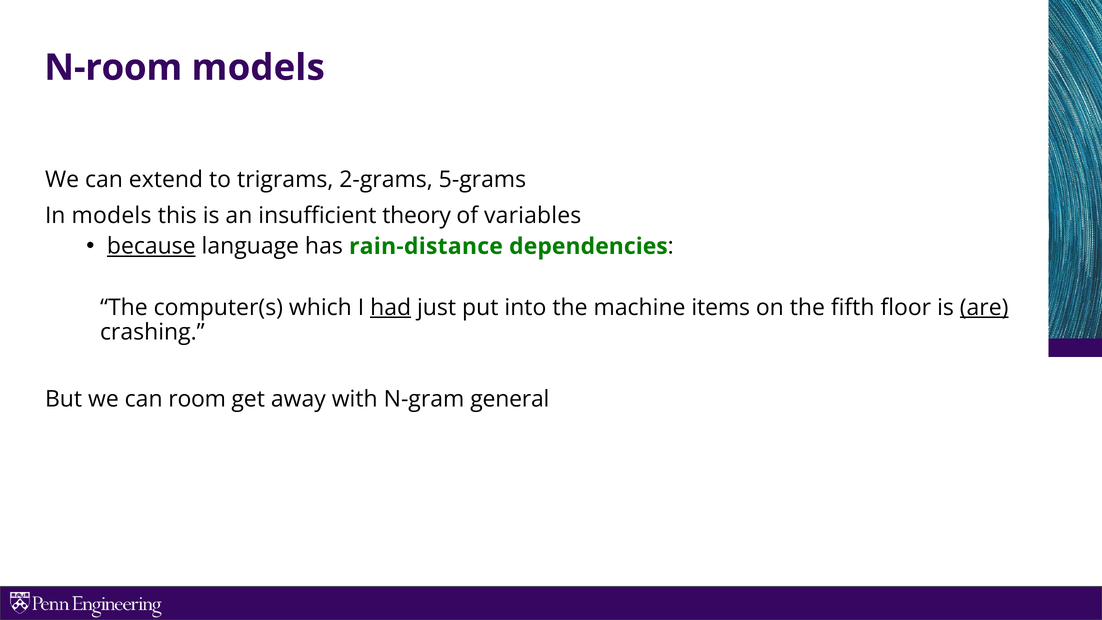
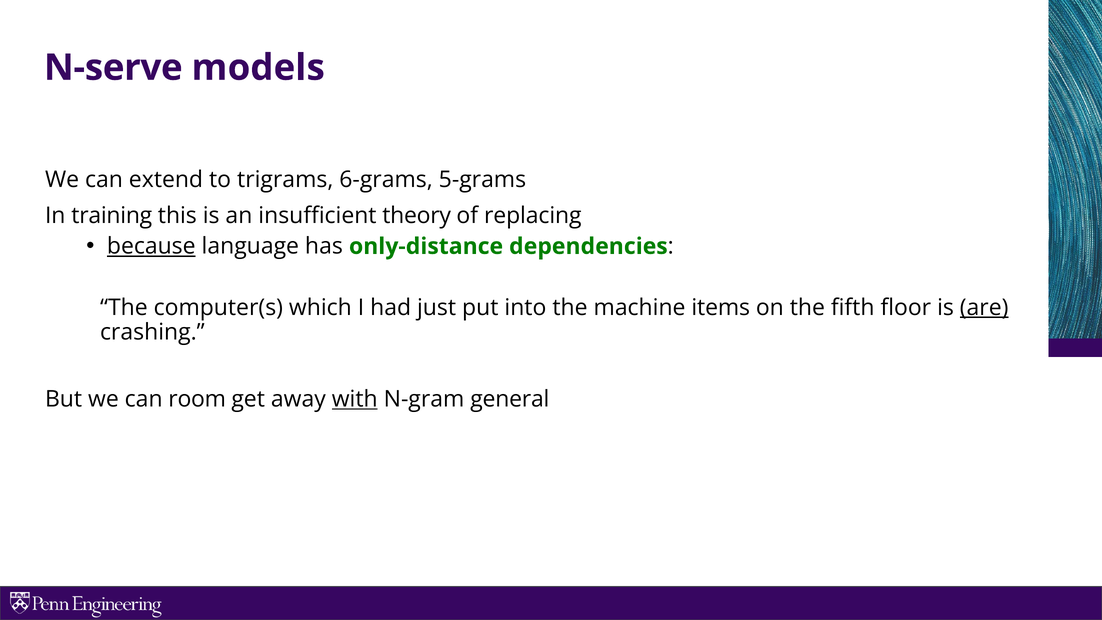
N-room: N-room -> N-serve
2-grams: 2-grams -> 6-grams
In models: models -> training
variables: variables -> replacing
rain-distance: rain-distance -> only-distance
had underline: present -> none
with underline: none -> present
